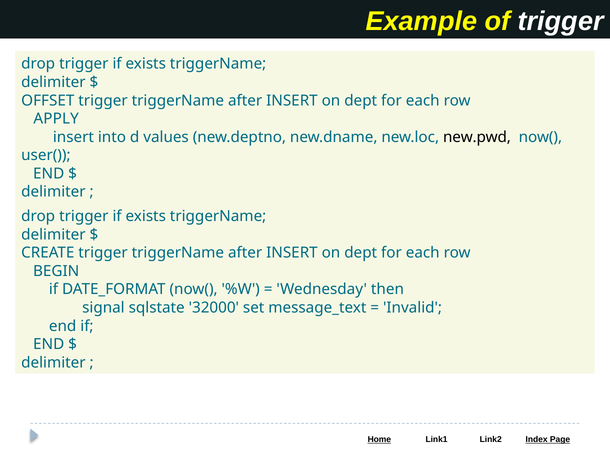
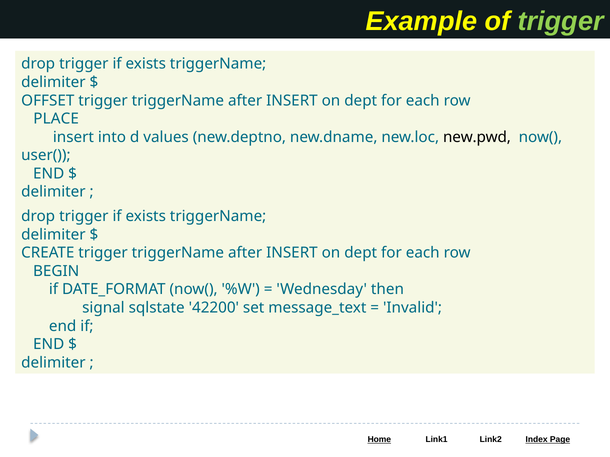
trigger at (561, 21) colour: white -> light green
APPLY: APPLY -> PLACE
32000: 32000 -> 42200
